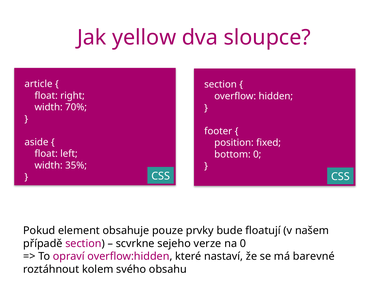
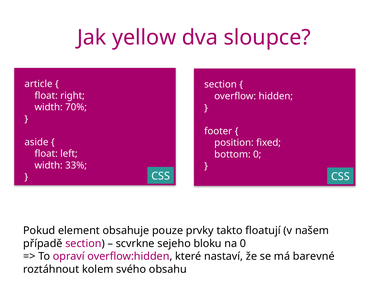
35%: 35% -> 33%
bude: bude -> takto
verze: verze -> bloku
